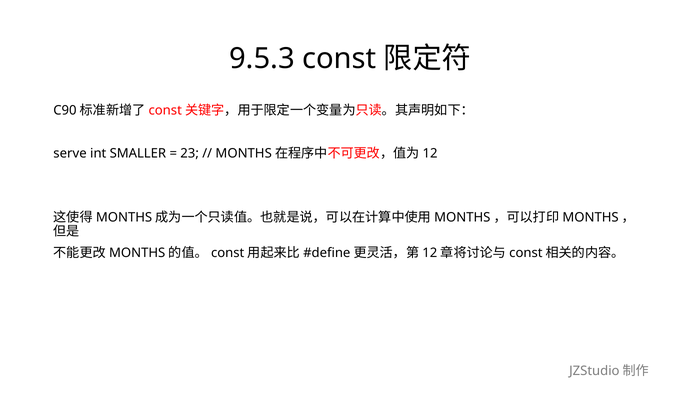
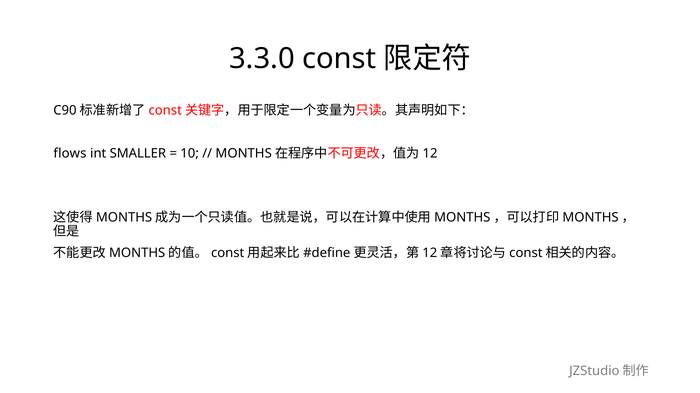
9.5.3: 9.5.3 -> 3.3.0
serve: serve -> flows
23: 23 -> 10
